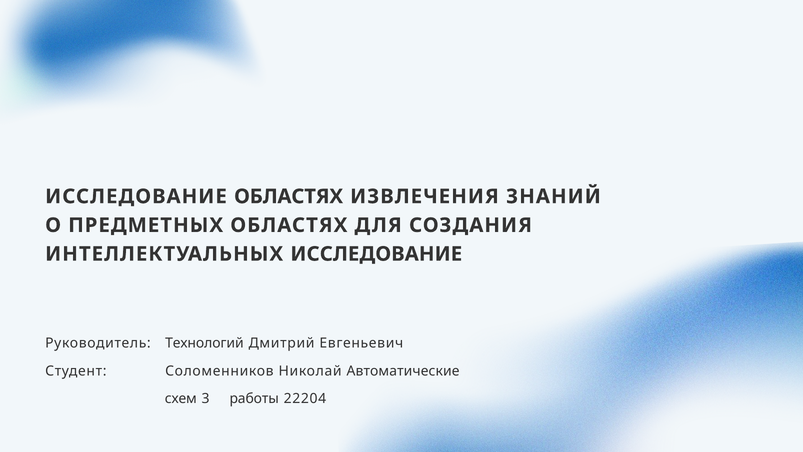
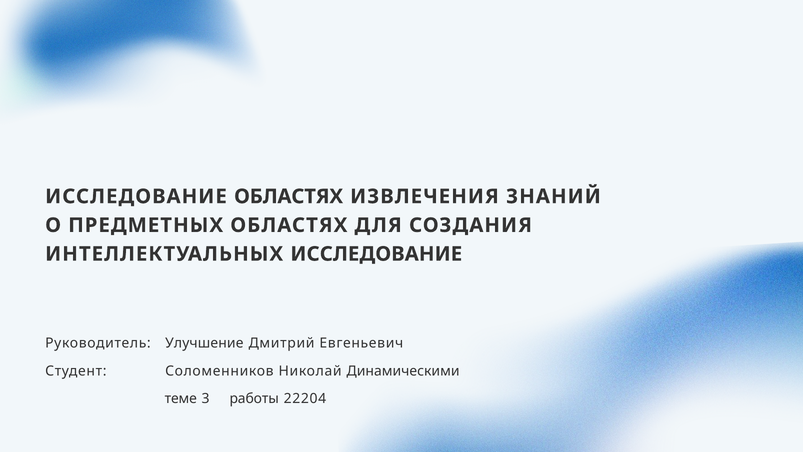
Технологий: Технологий -> Улучшение
Автоматические: Автоматические -> Динамическими
схем: схем -> теме
